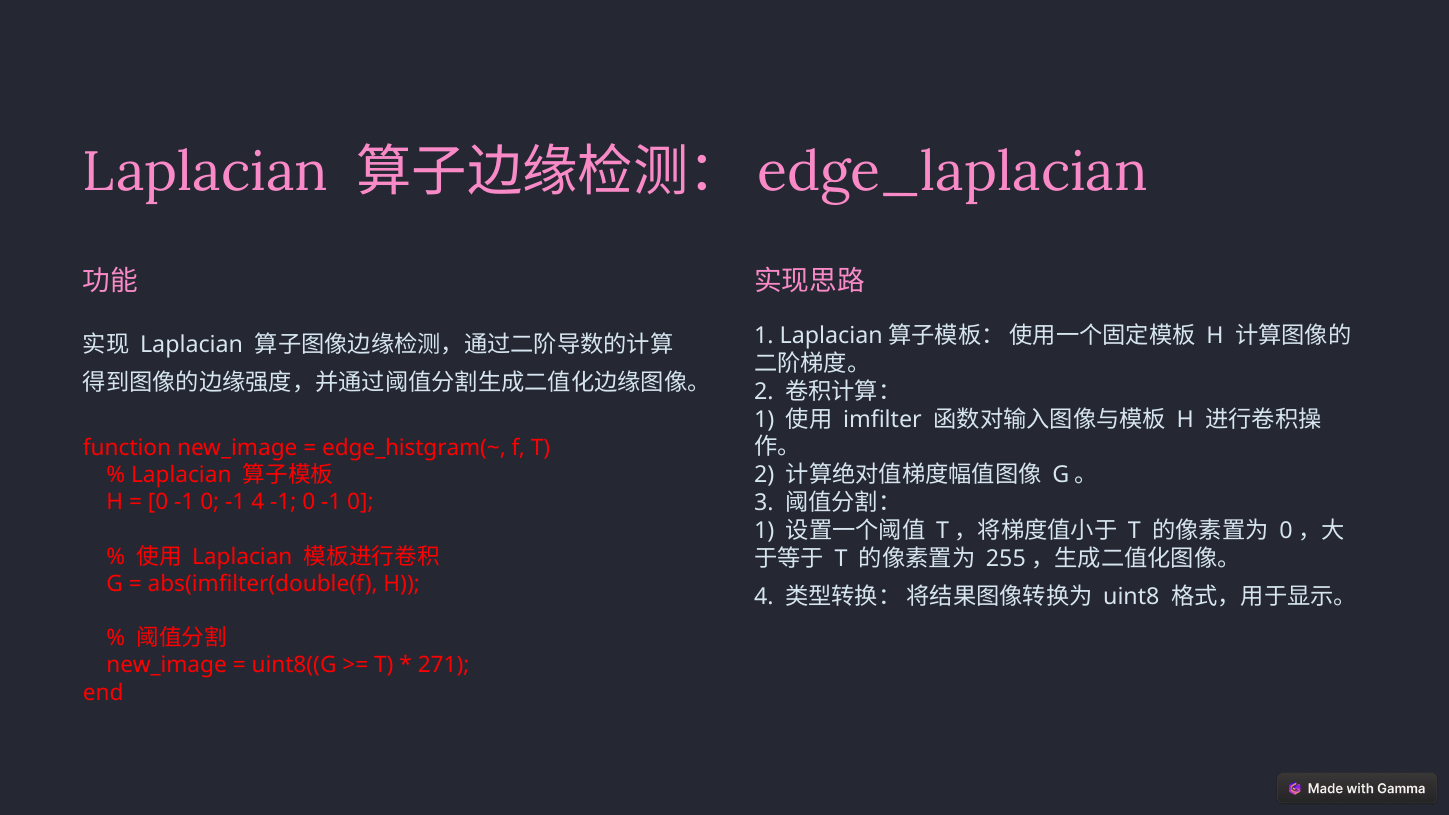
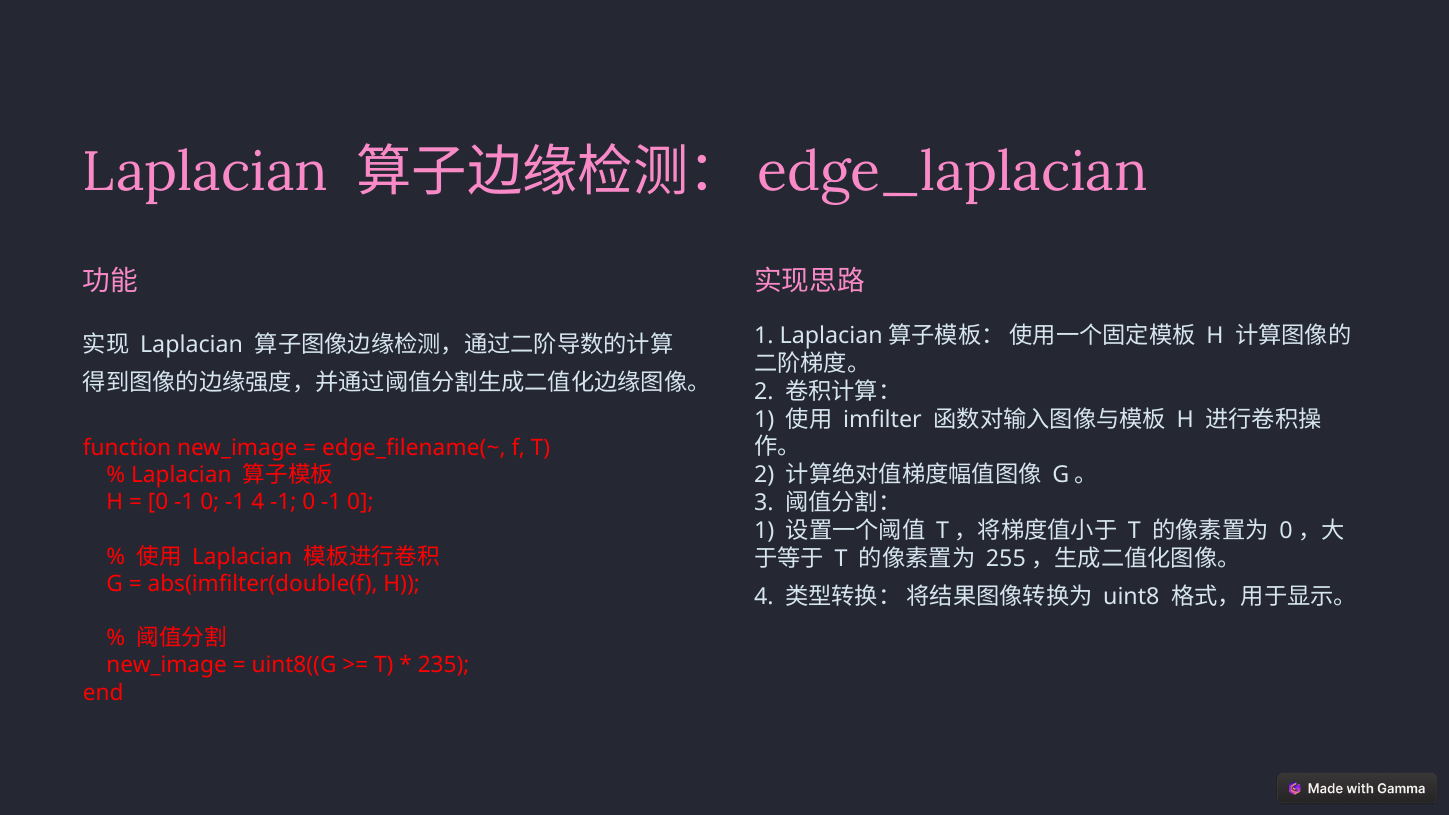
edge_histgram(~: edge_histgram(~ -> edge_filename(~
271: 271 -> 235
